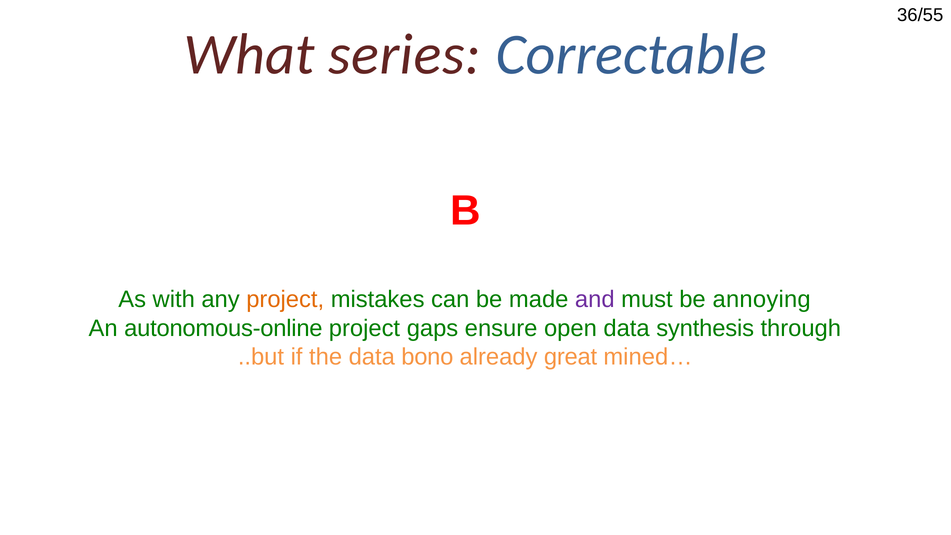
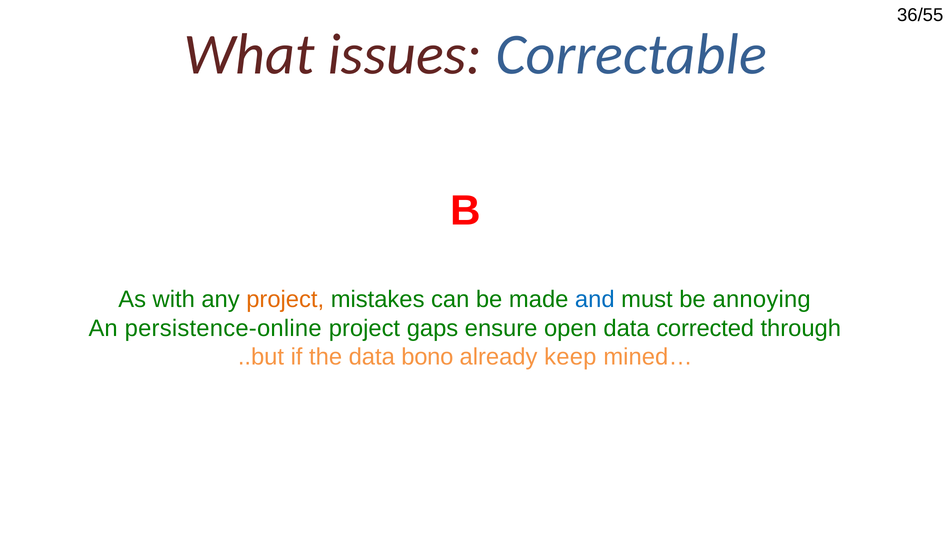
series: series -> issues
and colour: purple -> blue
autonomous-online: autonomous-online -> persistence-online
synthesis: synthesis -> corrected
great: great -> keep
